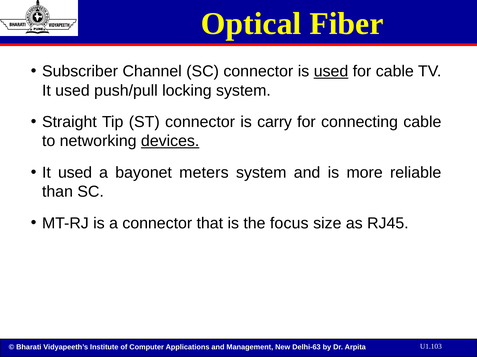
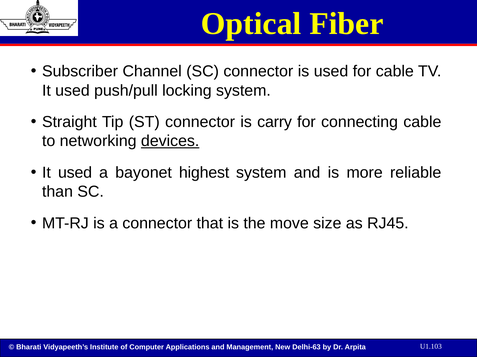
used at (331, 72) underline: present -> none
meters: meters -> highest
focus: focus -> move
